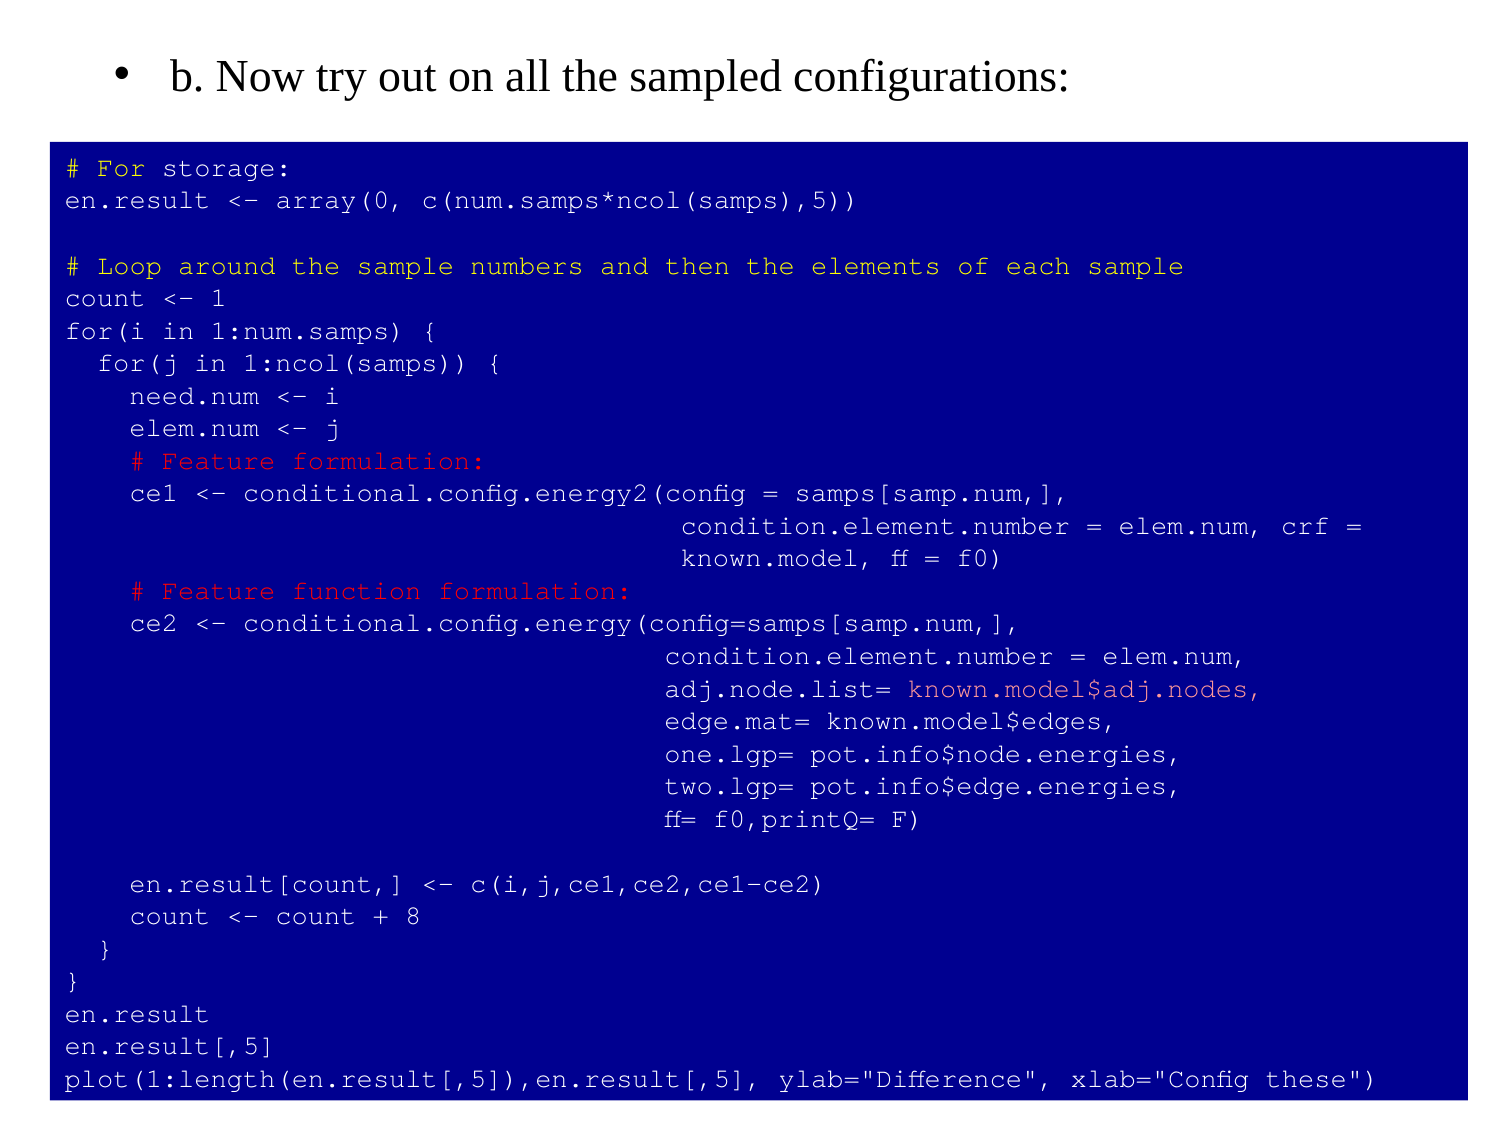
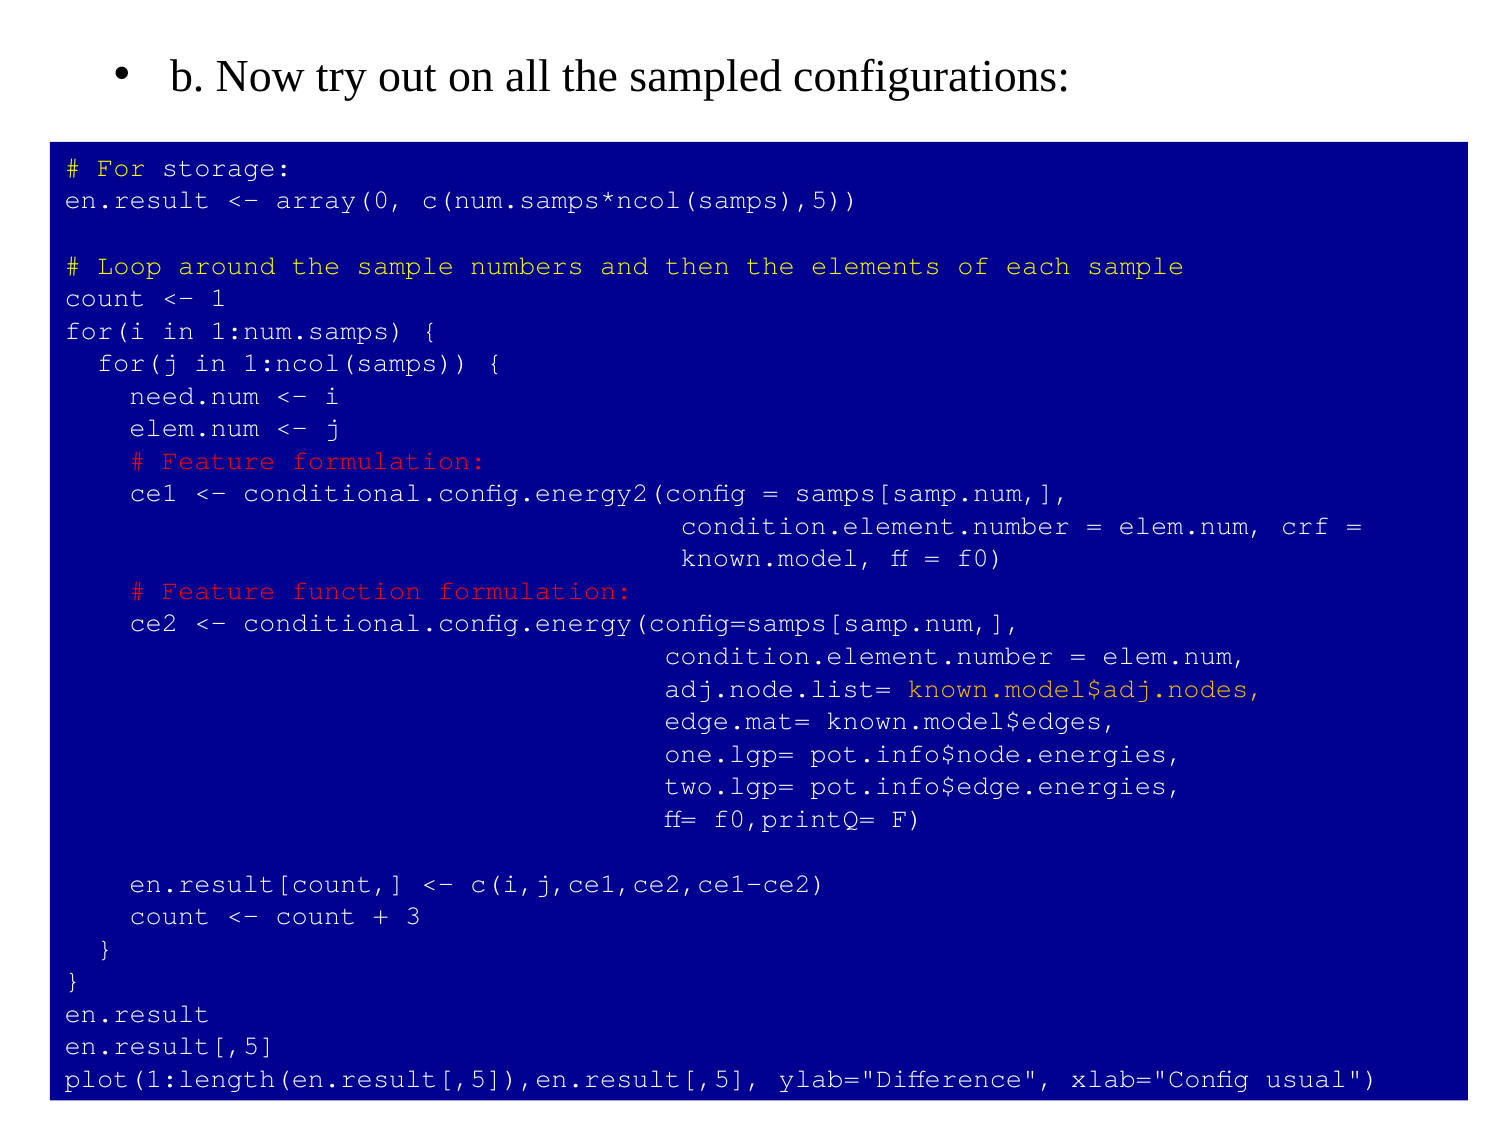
known.model$adj.nodes colour: pink -> yellow
8: 8 -> 3
these: these -> usual
